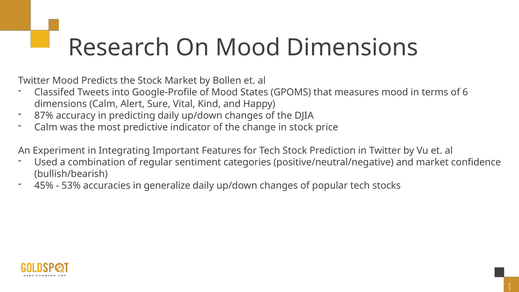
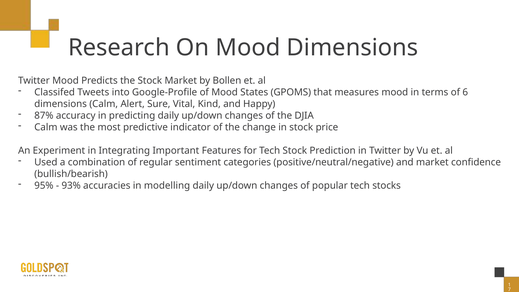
45%: 45% -> 95%
53%: 53% -> 93%
generalize: generalize -> modelling
